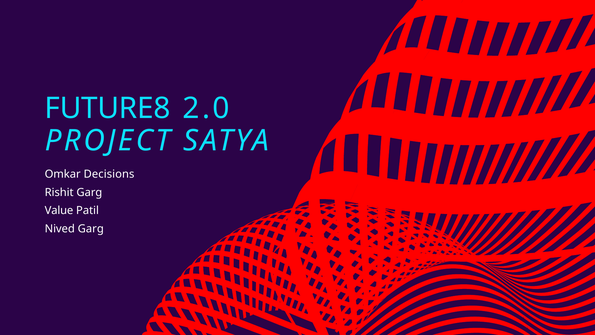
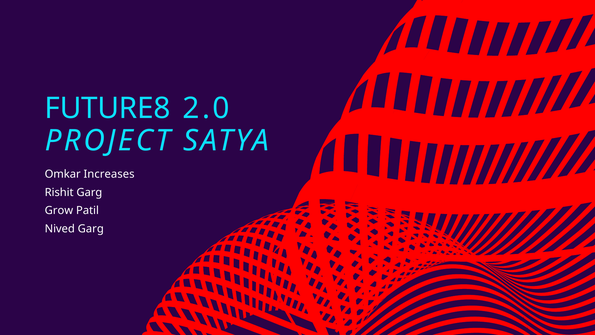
Decisions: Decisions -> Increases
Value: Value -> Grow
